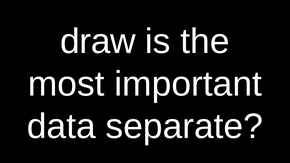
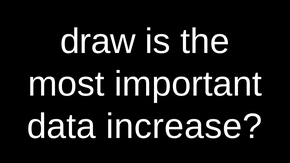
separate: separate -> increase
